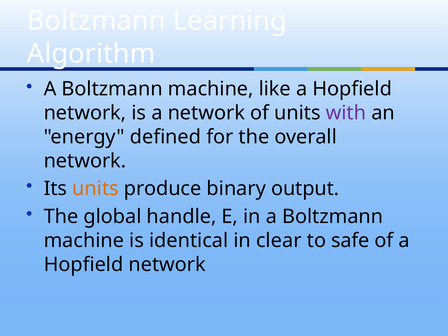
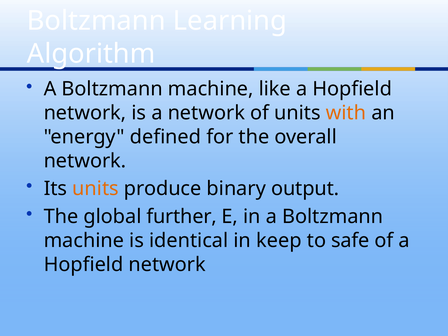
with colour: purple -> orange
handle: handle -> further
clear: clear -> keep
